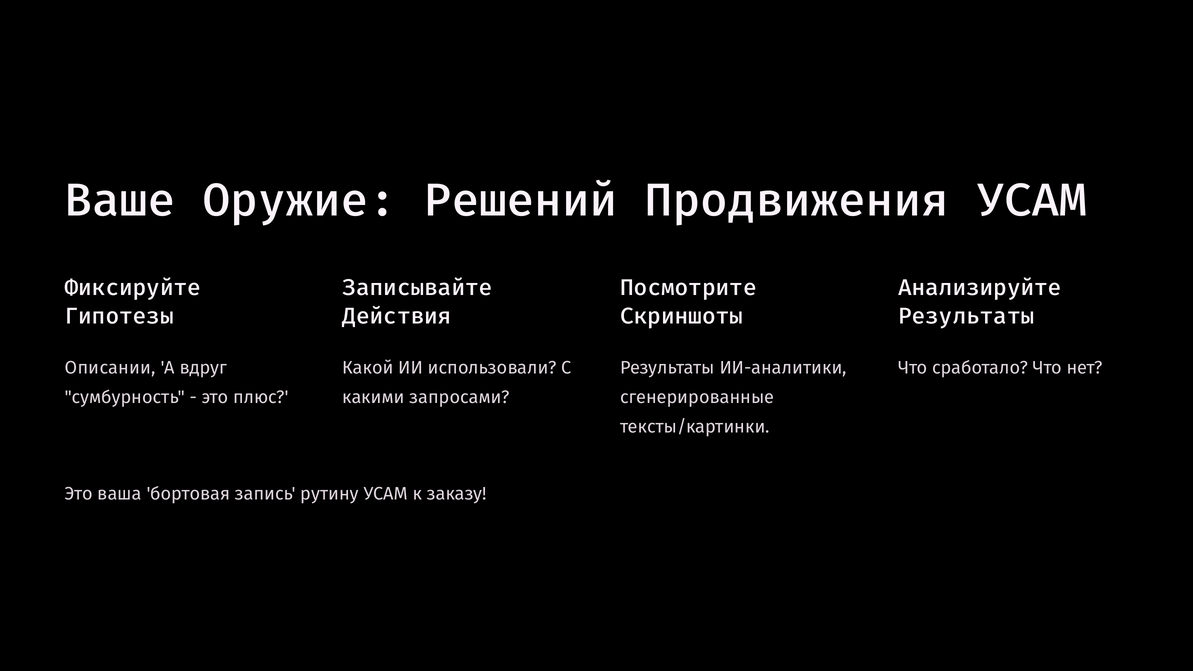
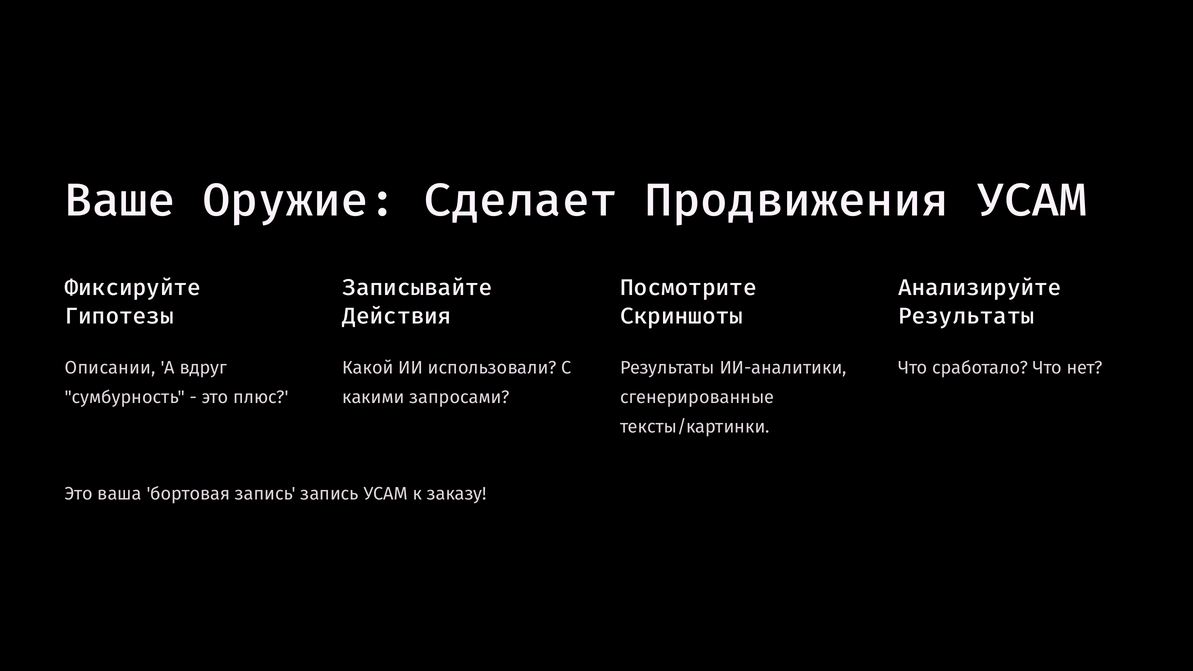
Решений: Решений -> Сделает
запись рутину: рутину -> запись
